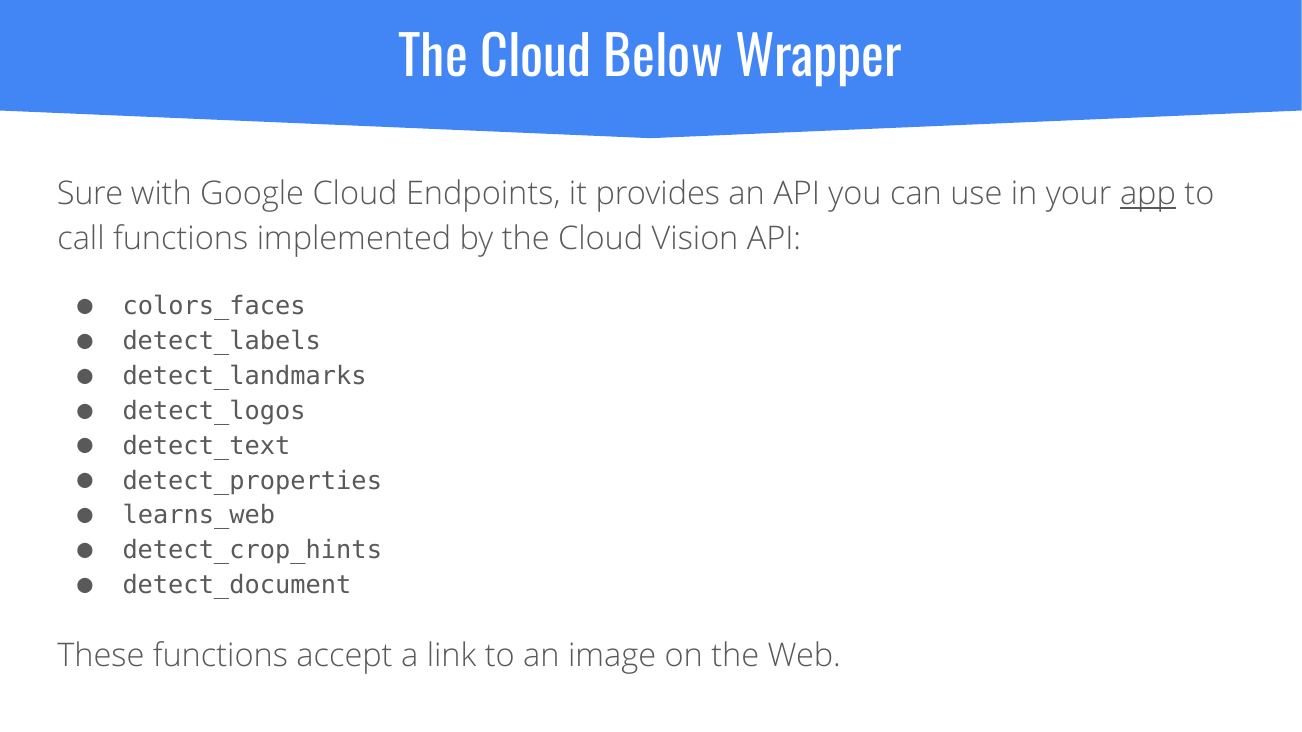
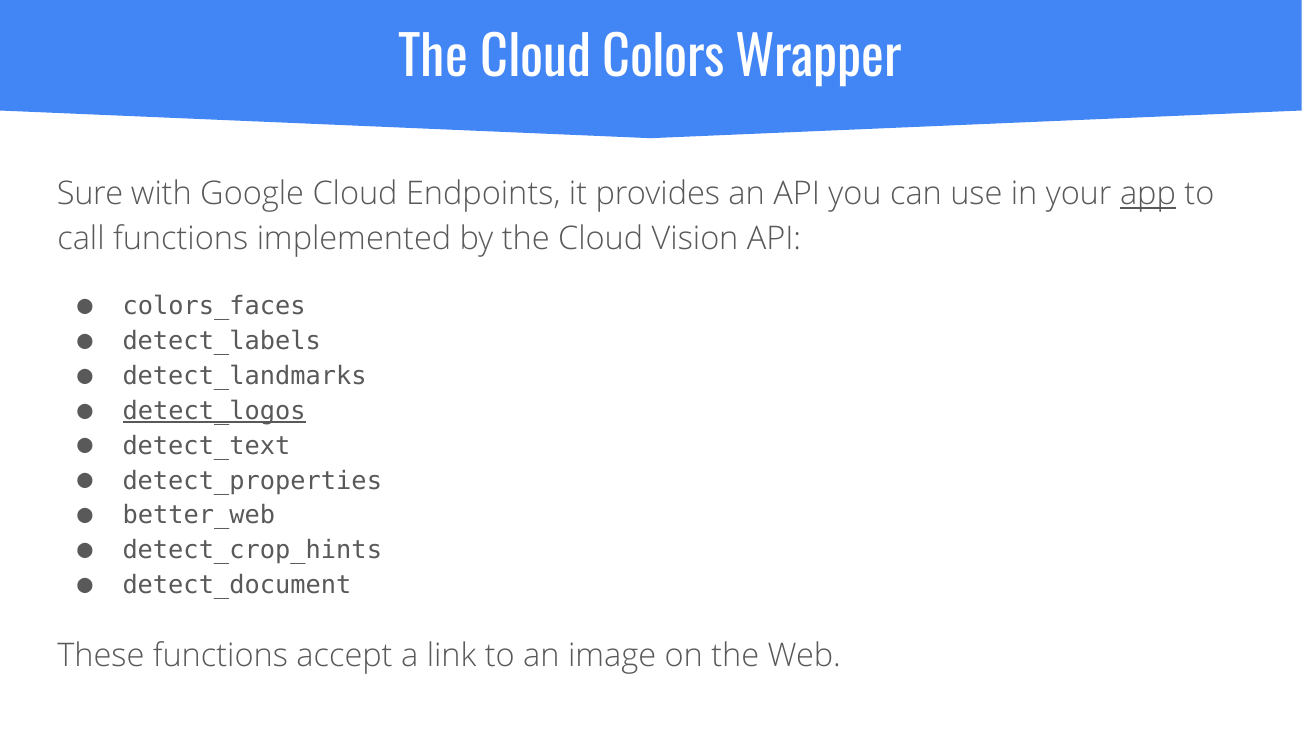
Below: Below -> Colors
detect_logos underline: none -> present
learns_web: learns_web -> better_web
